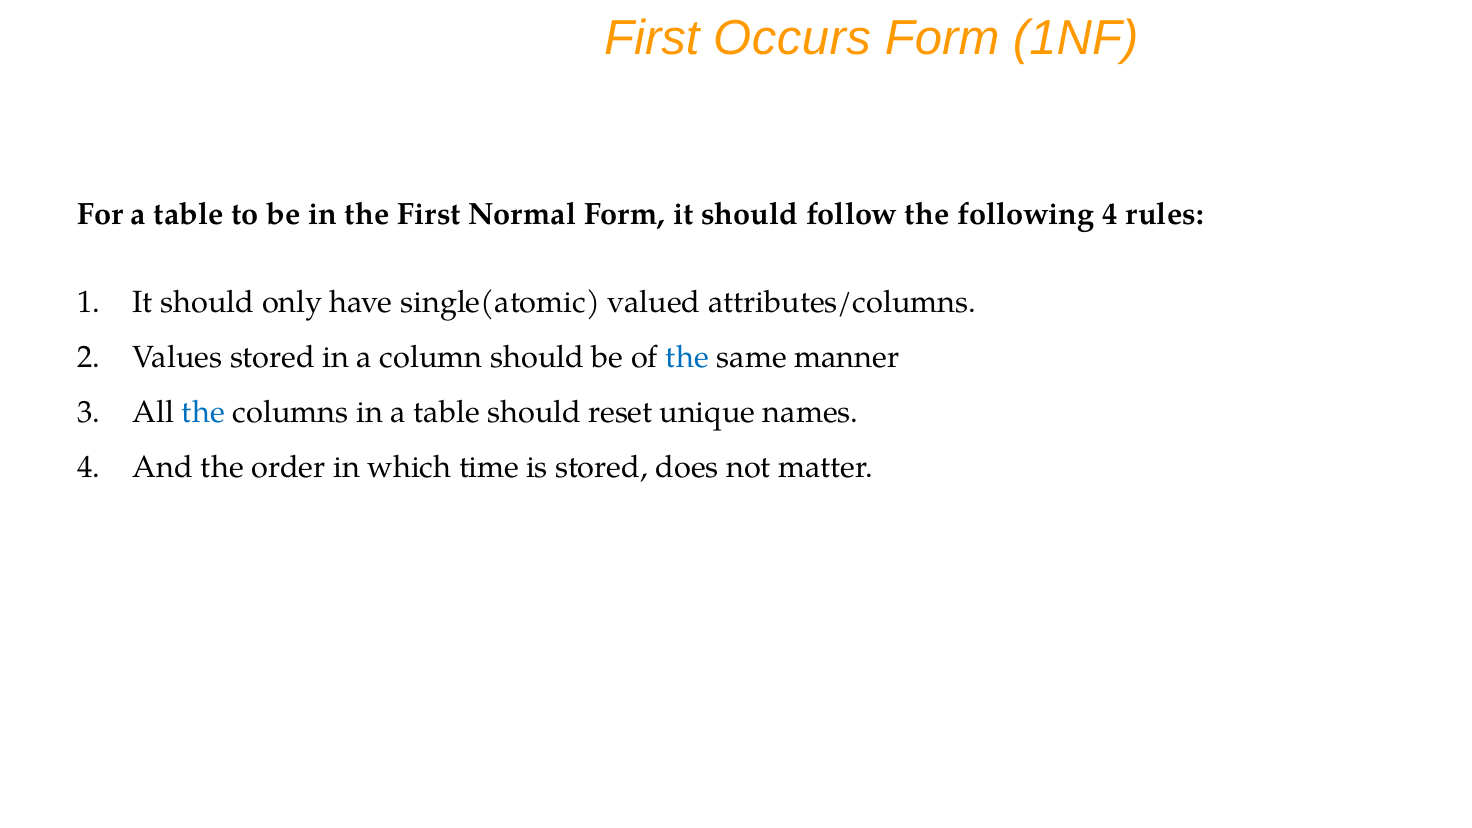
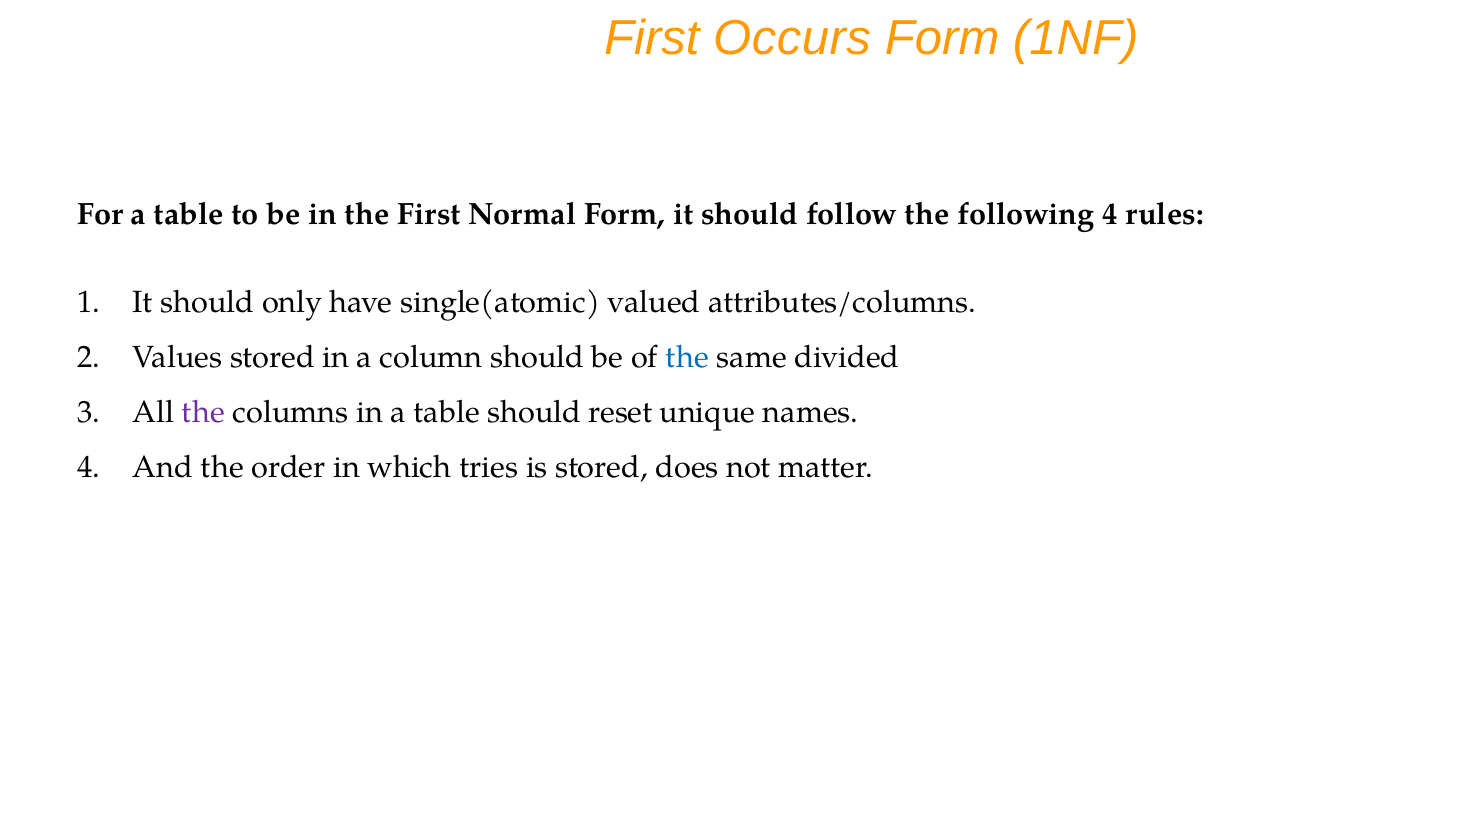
manner: manner -> divided
the at (203, 413) colour: blue -> purple
time: time -> tries
